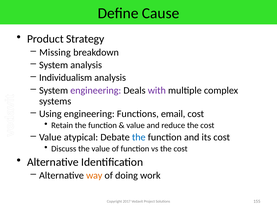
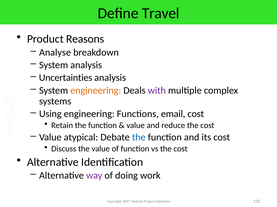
Cause: Cause -> Travel
Strategy: Strategy -> Reasons
Missing: Missing -> Analyse
Individualism: Individualism -> Uncertainties
engineering at (96, 91) colour: purple -> orange
way colour: orange -> purple
